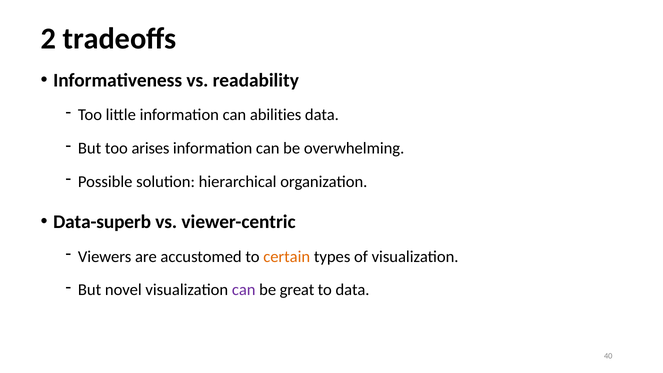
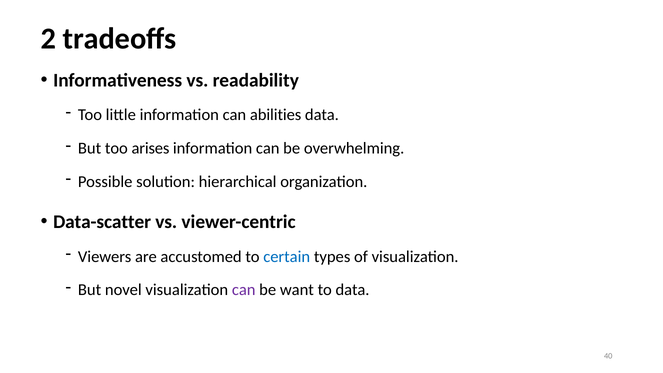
Data-superb: Data-superb -> Data-scatter
certain colour: orange -> blue
great: great -> want
